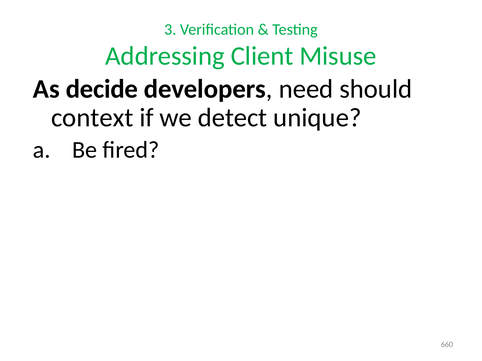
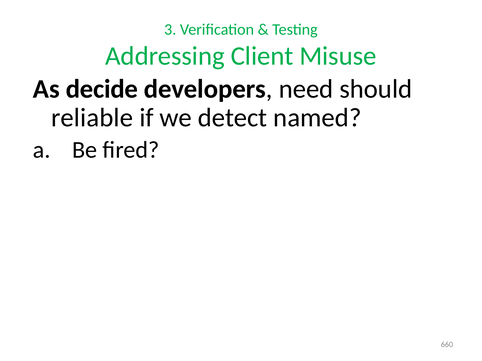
context: context -> reliable
unique: unique -> named
